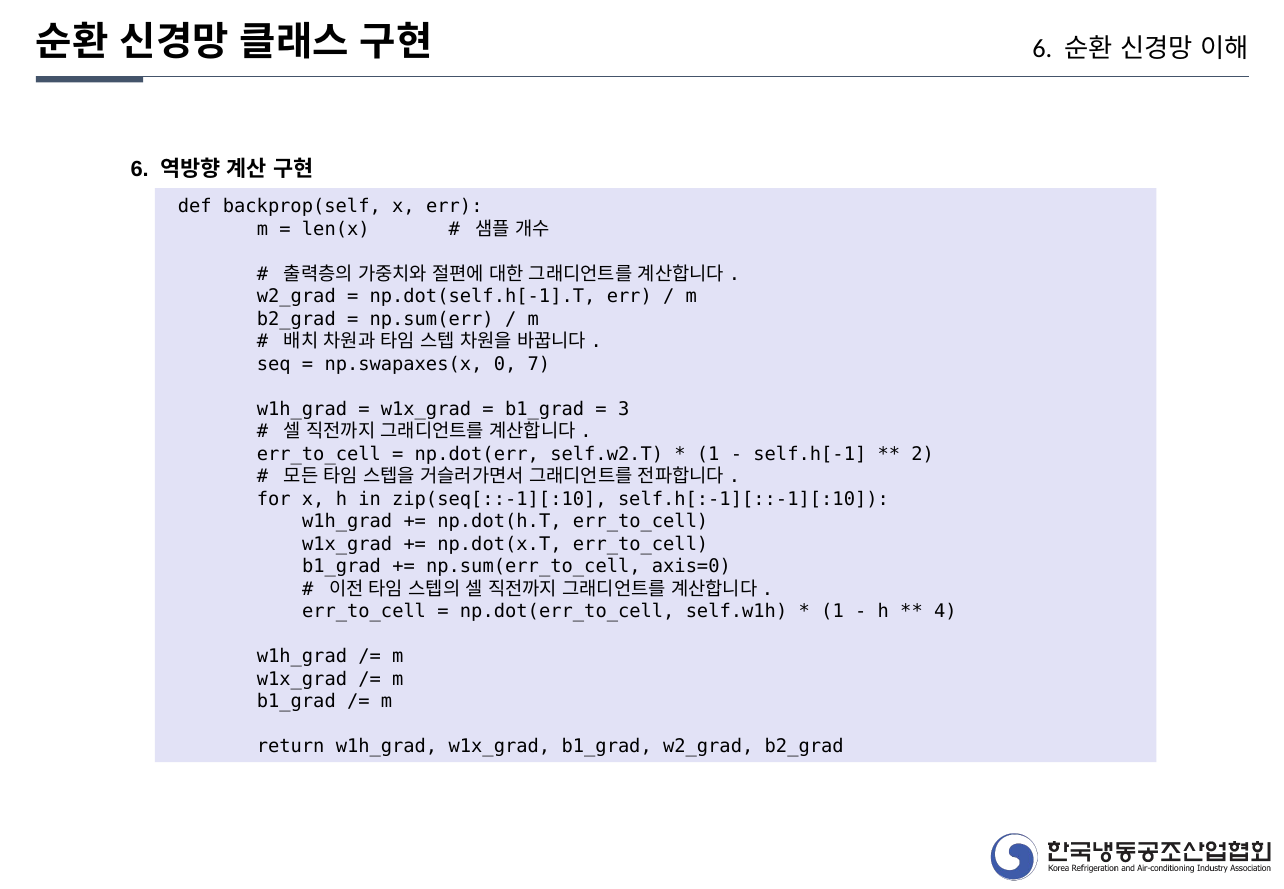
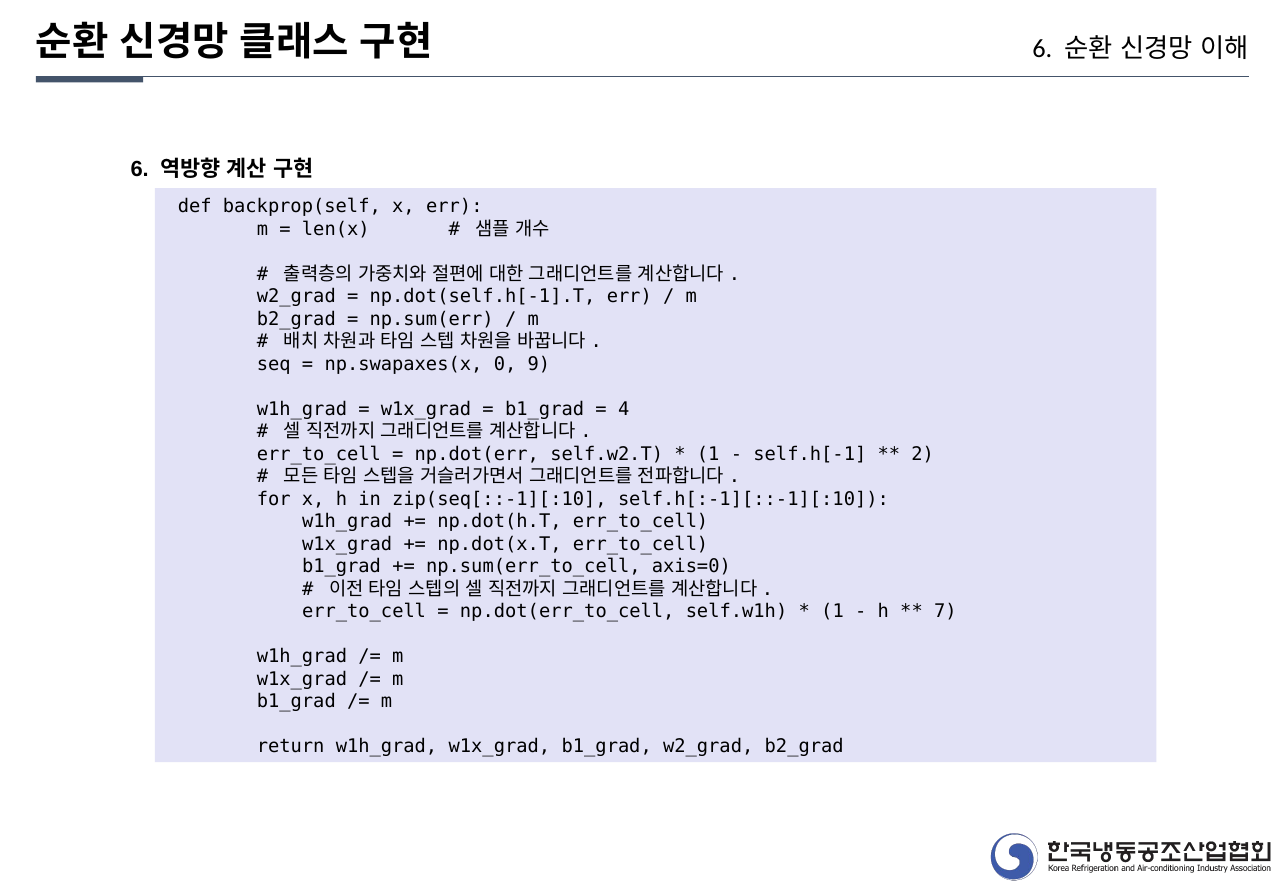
7: 7 -> 9
3: 3 -> 4
4: 4 -> 7
